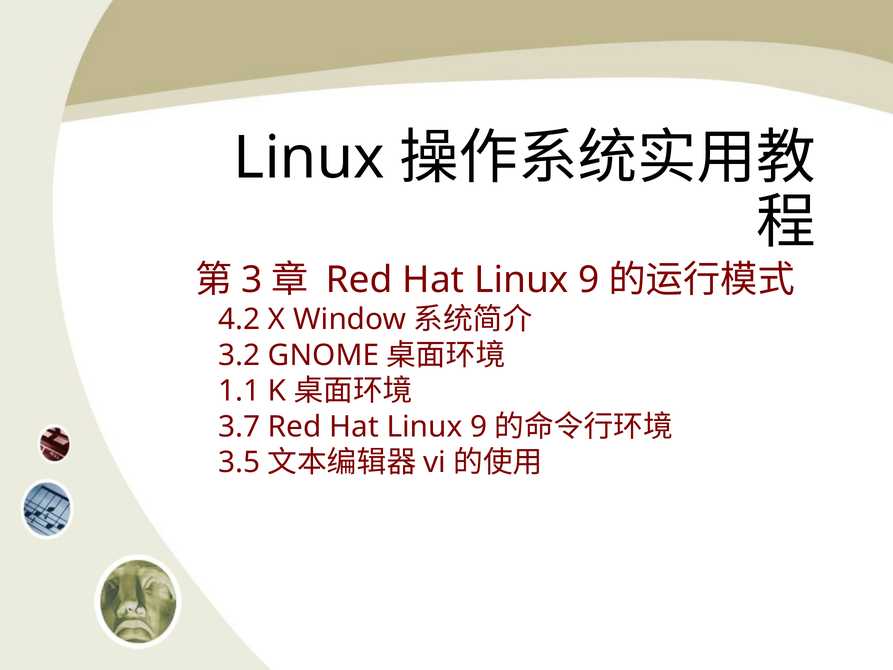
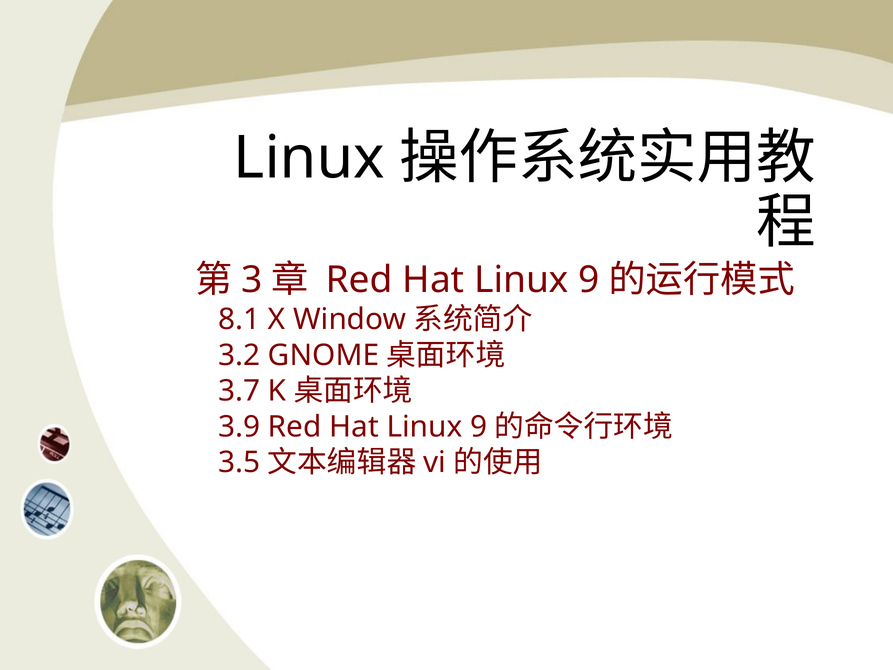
4.2: 4.2 -> 8.1
1.1: 1.1 -> 3.7
3.7: 3.7 -> 3.9
